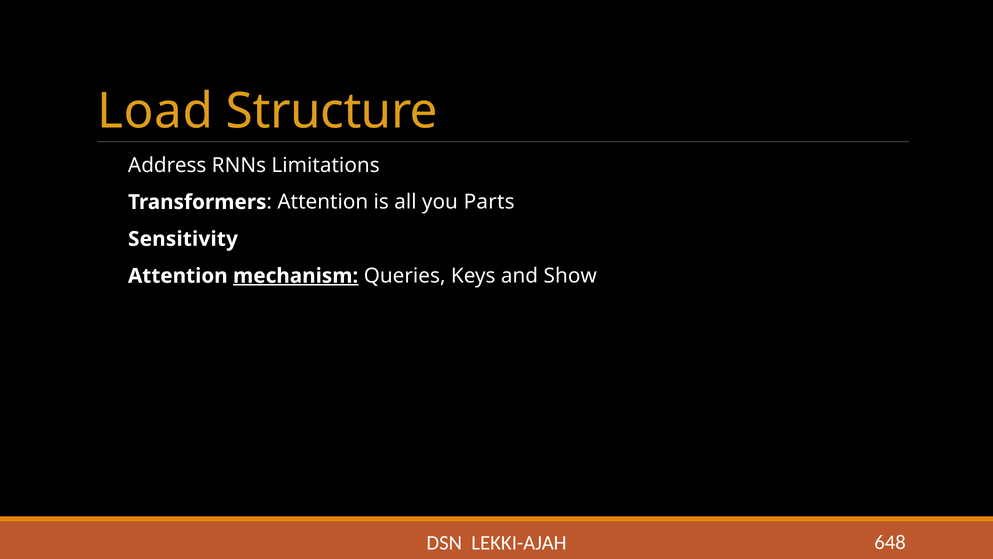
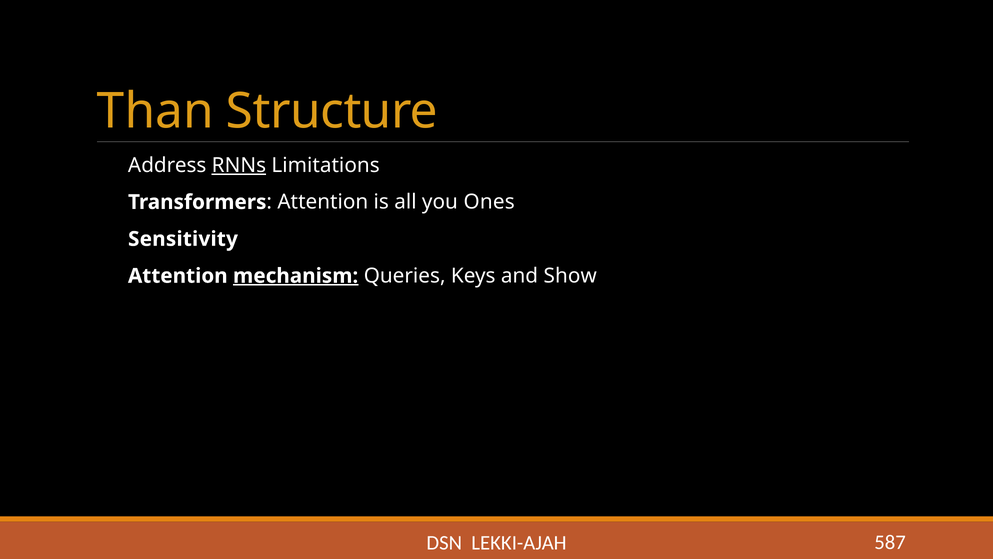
Load: Load -> Than
RNNs underline: none -> present
Parts: Parts -> Ones
648: 648 -> 587
